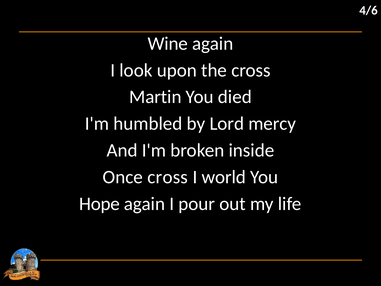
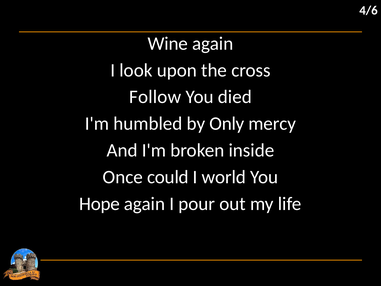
Martin: Martin -> Follow
Lord: Lord -> Only
Once cross: cross -> could
